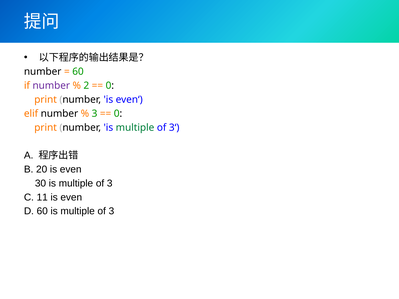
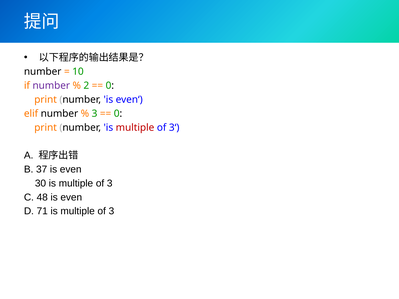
60 at (78, 72): 60 -> 10
multiple at (135, 128) colour: green -> red
20: 20 -> 37
11: 11 -> 48
D 60: 60 -> 71
